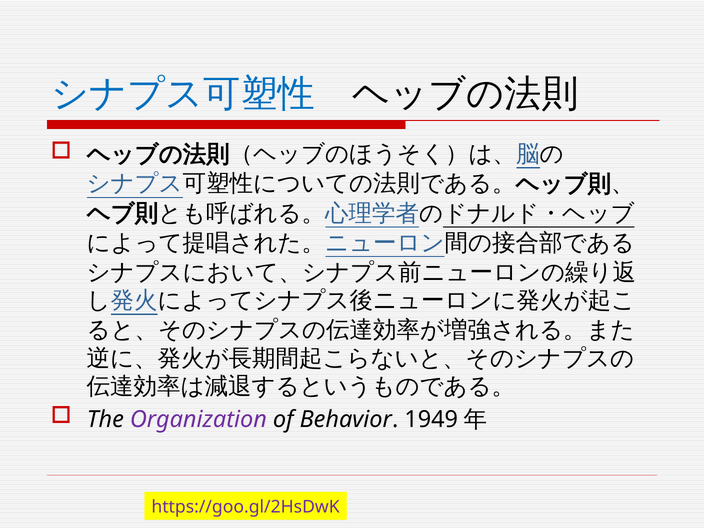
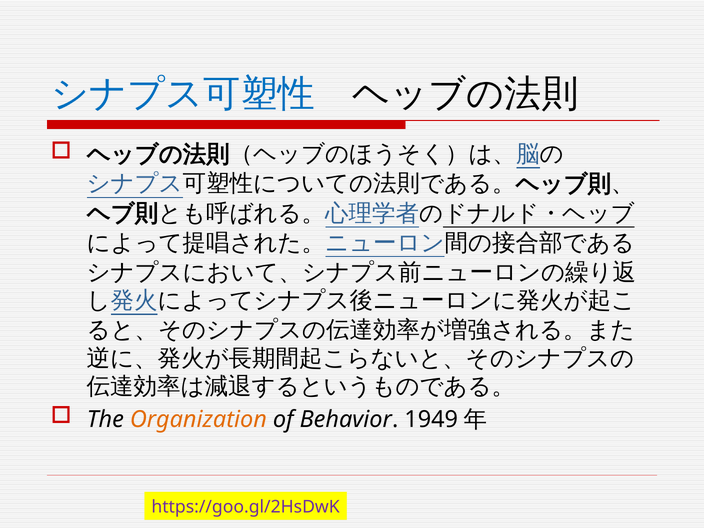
Organization colour: purple -> orange
